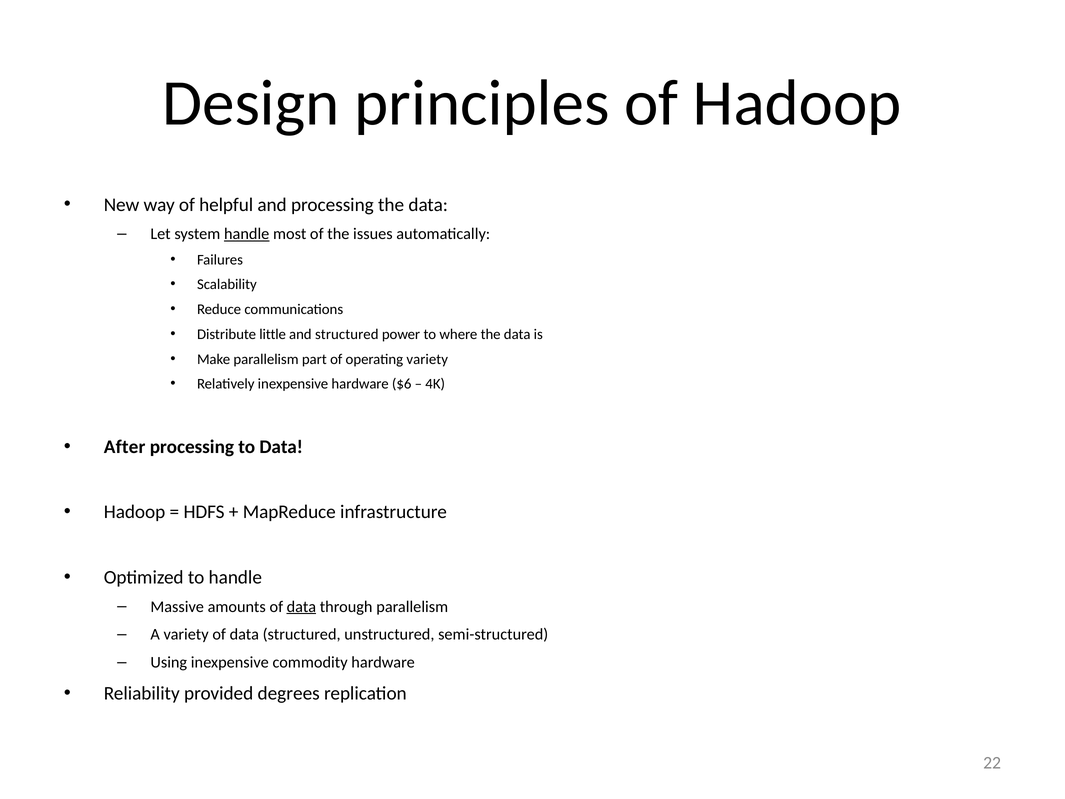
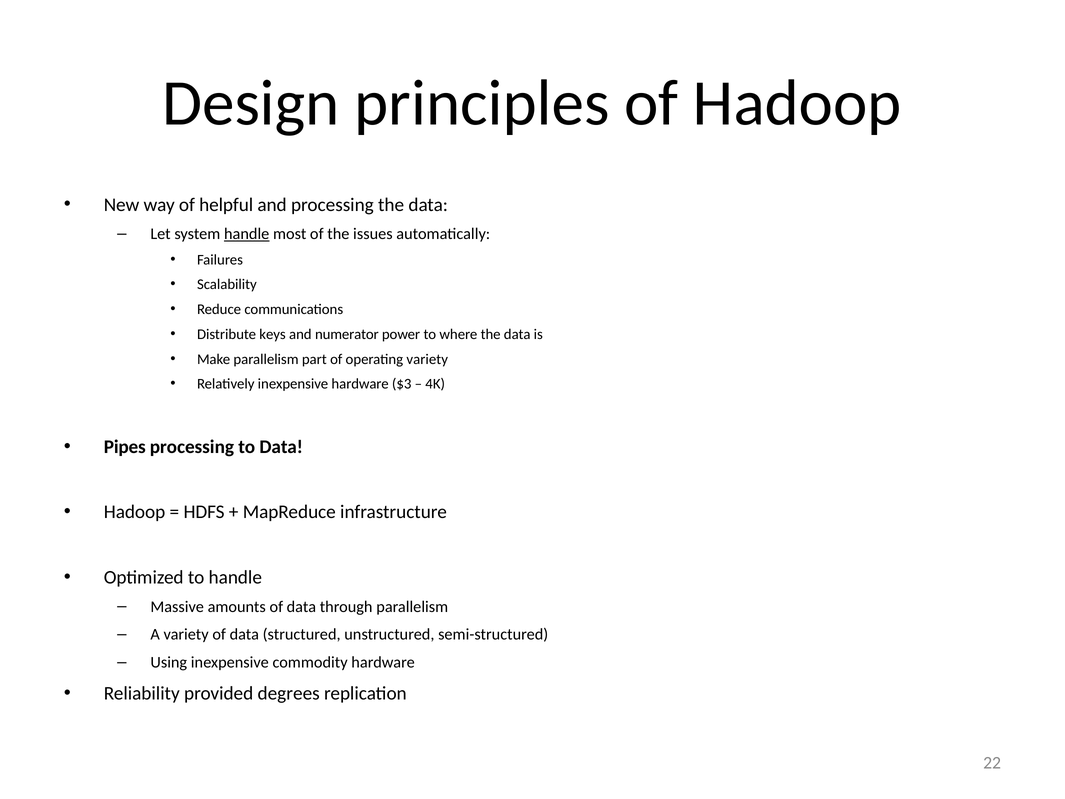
little: little -> keys
and structured: structured -> numerator
$6: $6 -> $3
After: After -> Pipes
data at (301, 607) underline: present -> none
